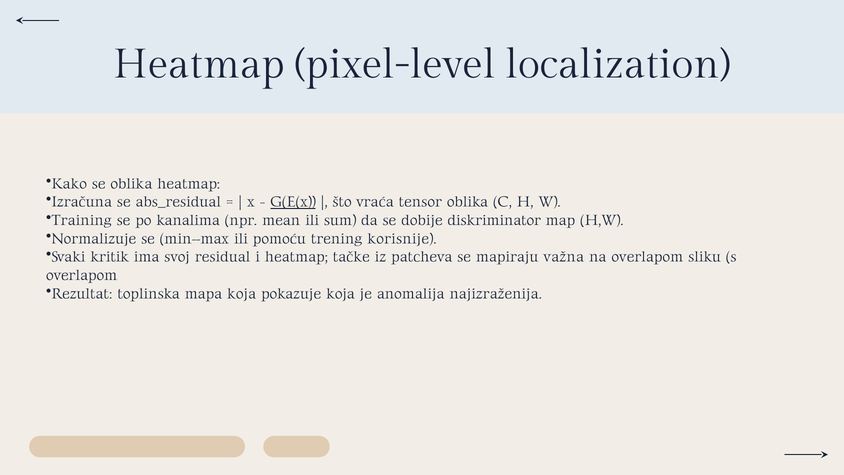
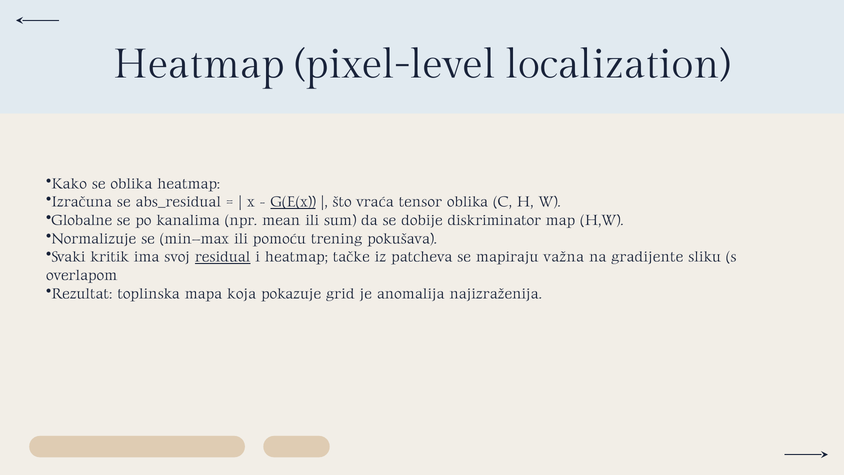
Training: Training -> Globalne
korisnije: korisnije -> pokušava
residual underline: none -> present
na overlapom: overlapom -> gradijente
pokazuje koja: koja -> grid
